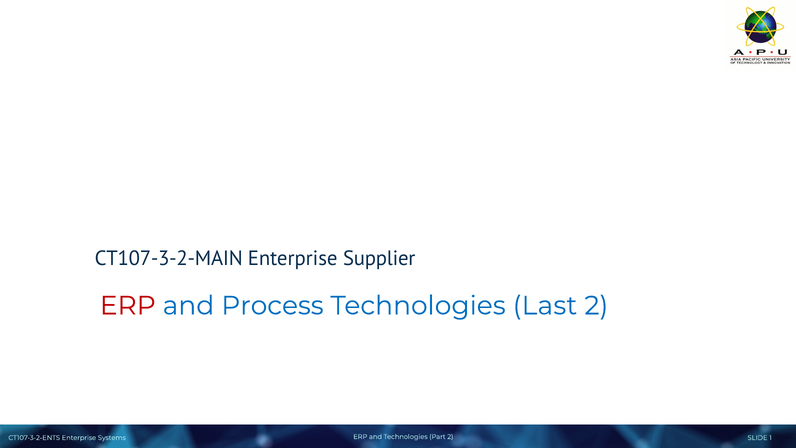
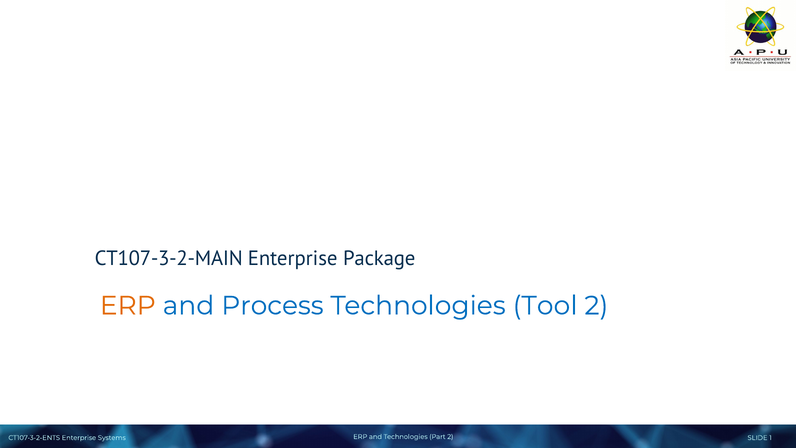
Supplier: Supplier -> Package
ERP at (128, 305) colour: red -> orange
Last: Last -> Tool
